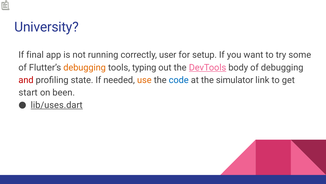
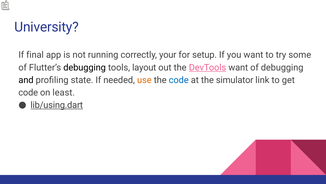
user: user -> your
debugging at (85, 67) colour: orange -> black
typing: typing -> layout
DevTools body: body -> want
and colour: red -> black
start at (28, 92): start -> code
been: been -> least
lib/uses.dart: lib/uses.dart -> lib/using.dart
